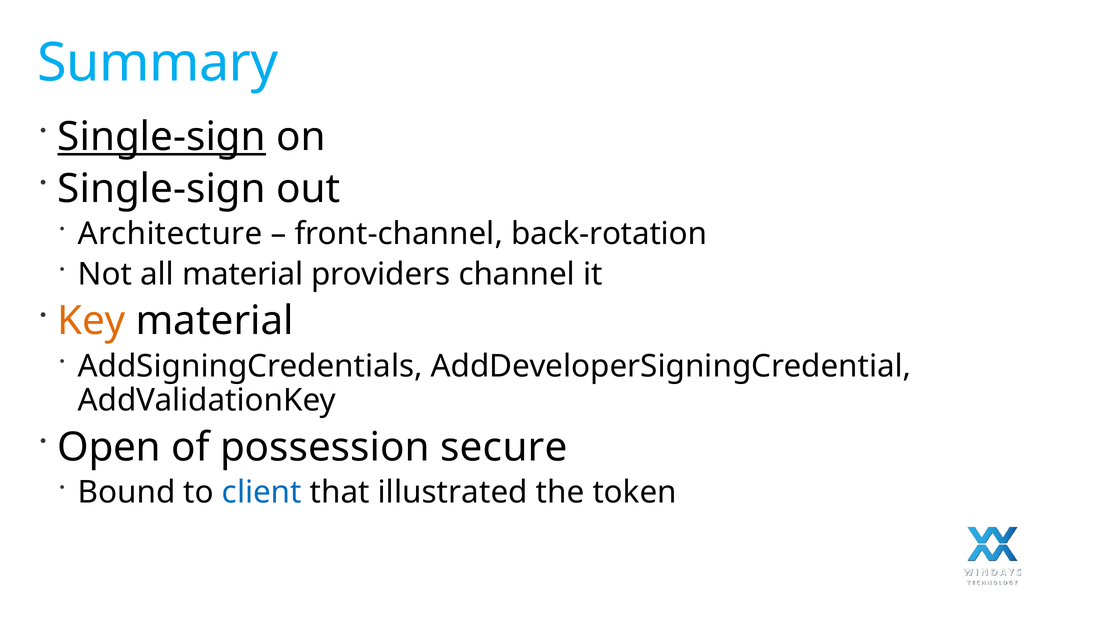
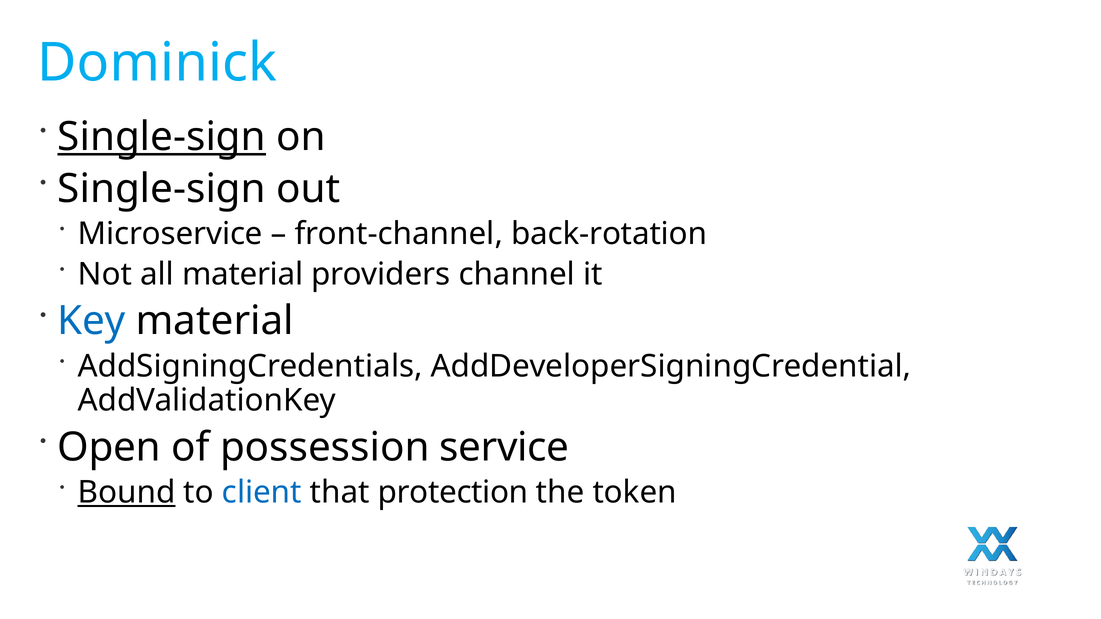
Summary: Summary -> Dominick
Architecture: Architecture -> Microservice
Key colour: orange -> blue
secure: secure -> service
Bound underline: none -> present
illustrated: illustrated -> protection
